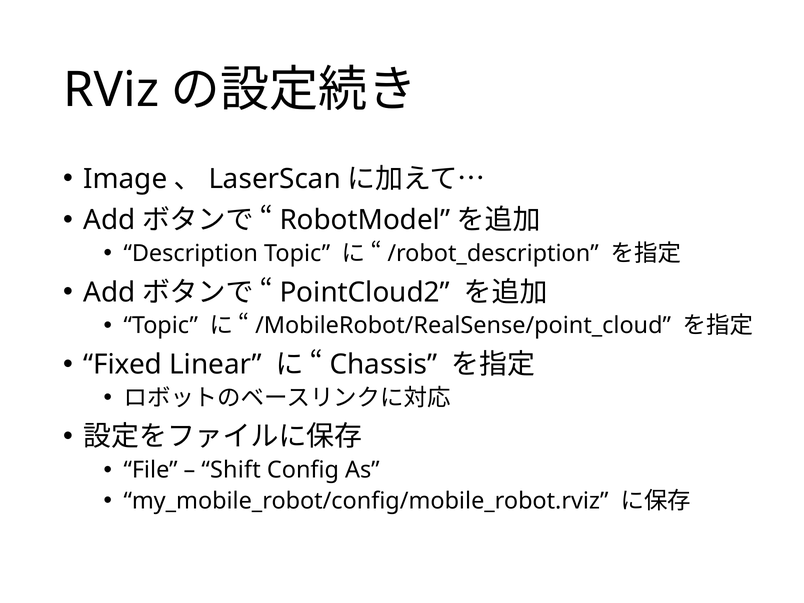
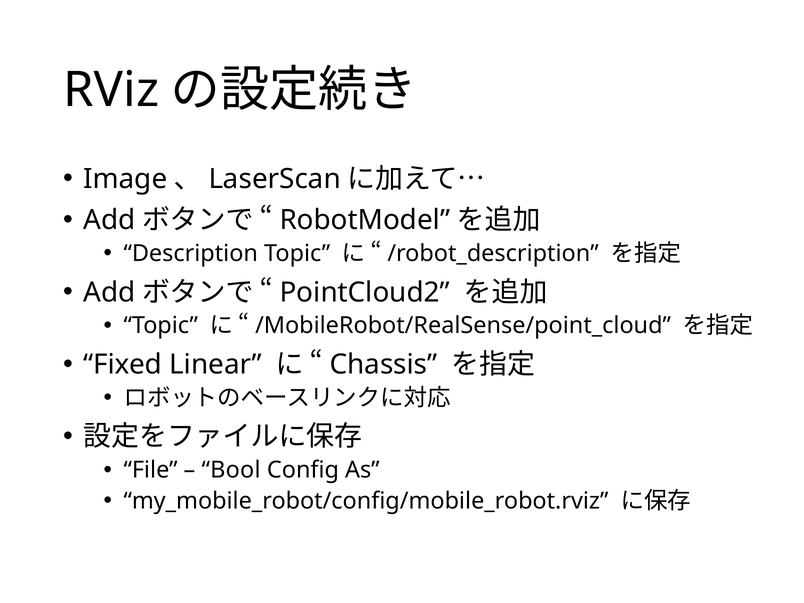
Shift: Shift -> Bool
